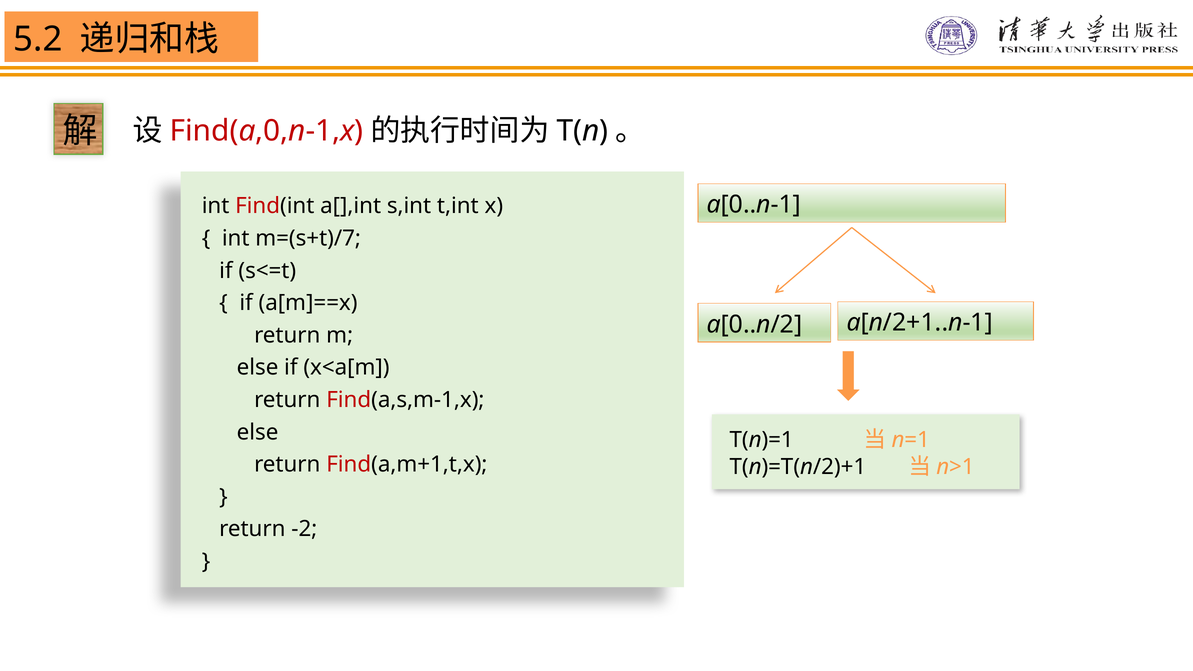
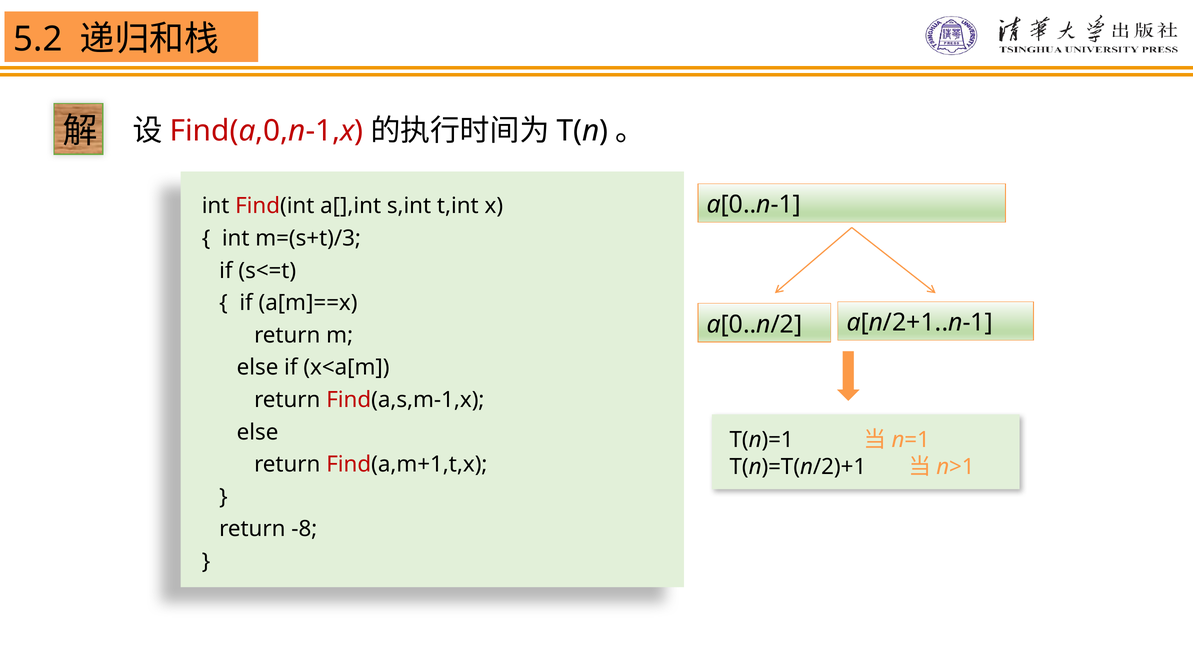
m=(s+t)/7: m=(s+t)/7 -> m=(s+t)/3
-2: -2 -> -8
